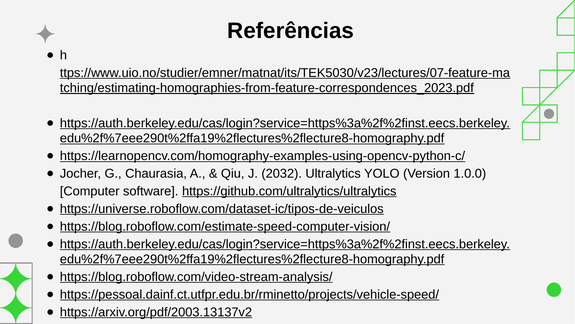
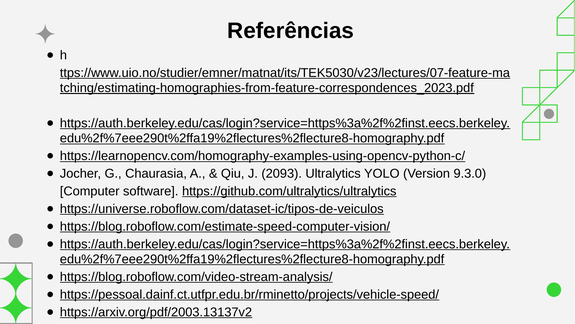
2032: 2032 -> 2093
1.0.0: 1.0.0 -> 9.3.0
